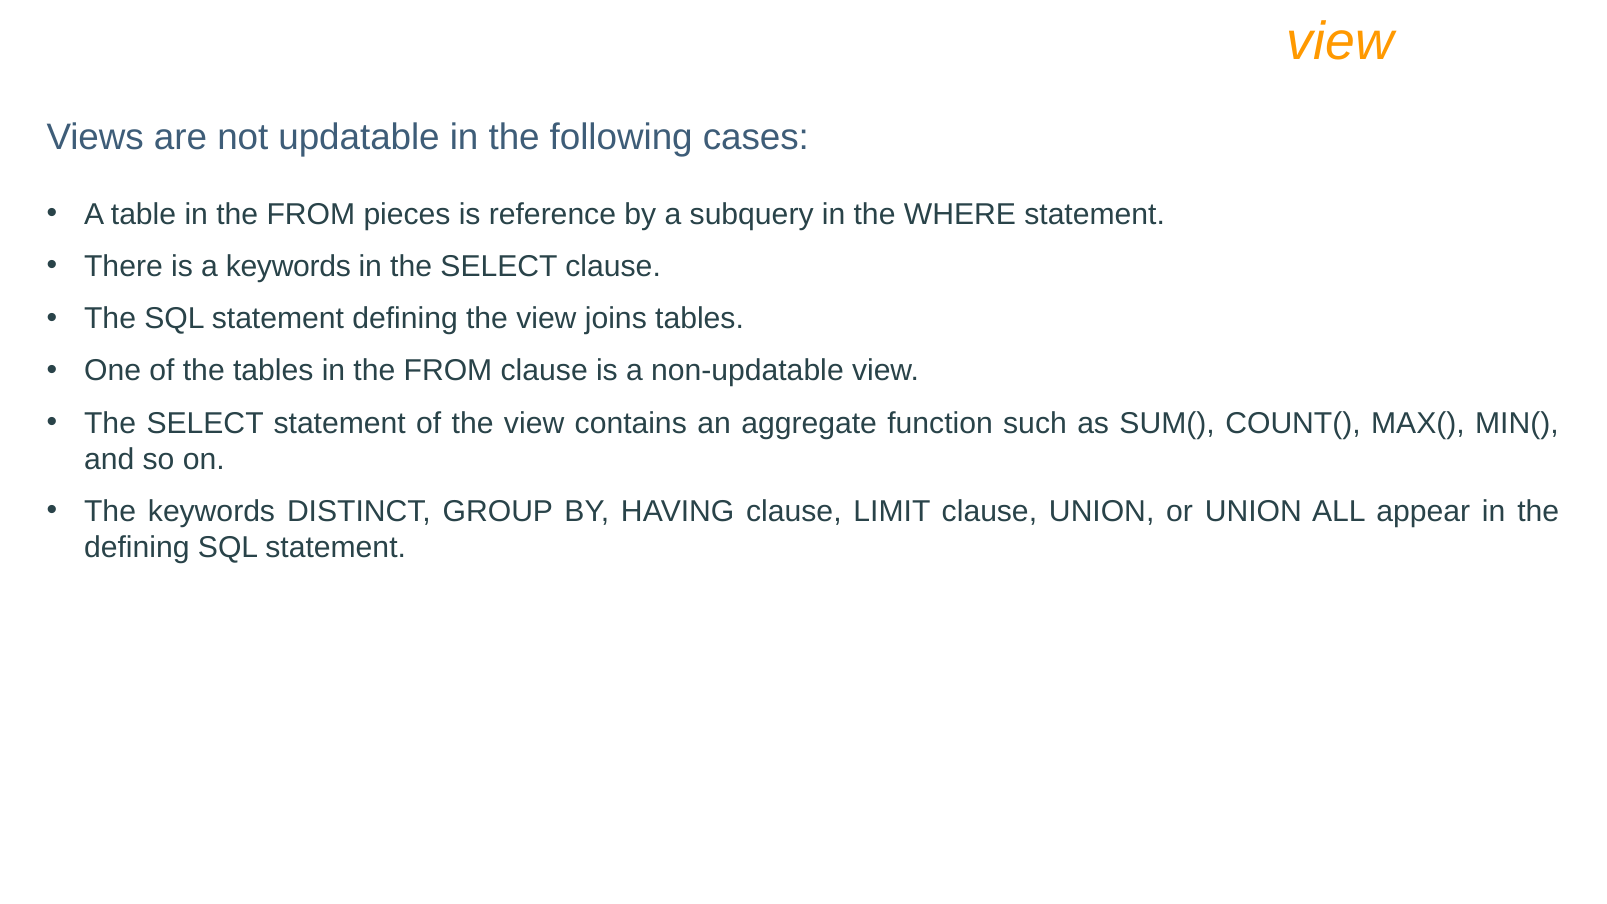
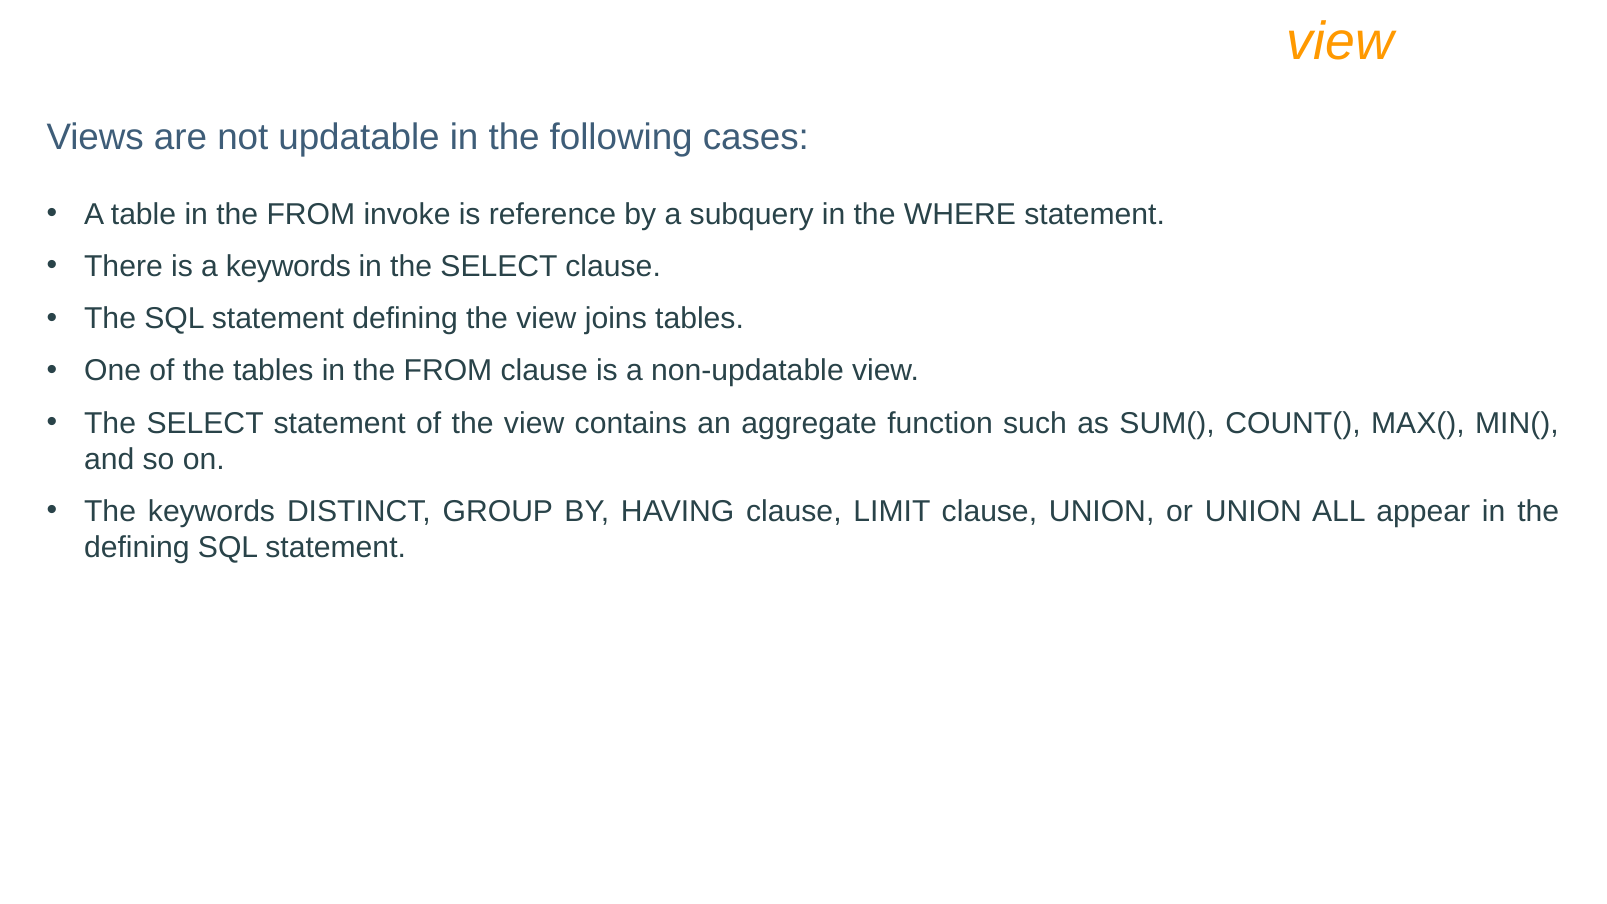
pieces: pieces -> invoke
